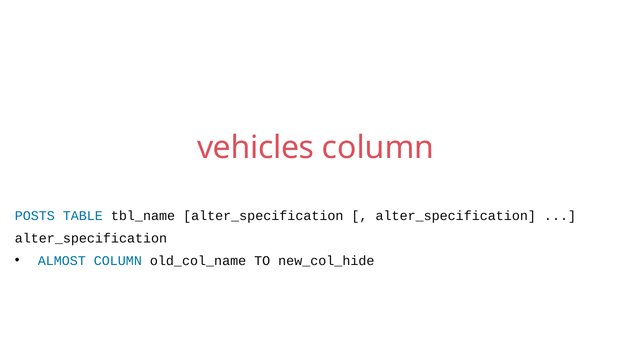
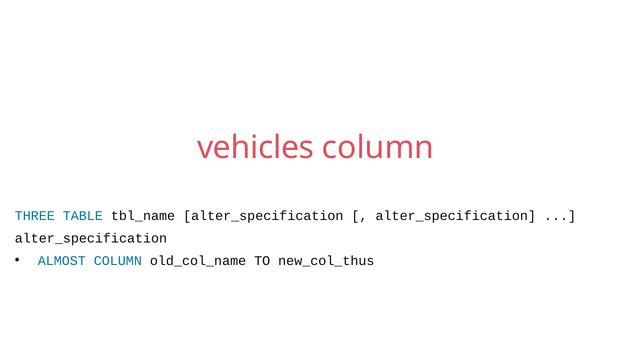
POSTS: POSTS -> THREE
new_col_hide: new_col_hide -> new_col_thus
